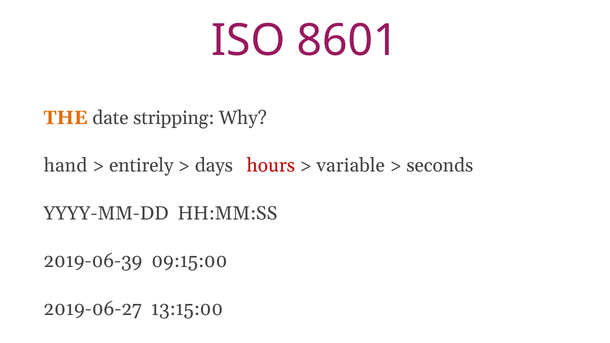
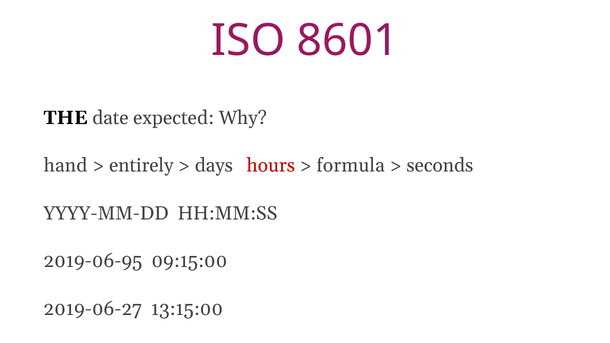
THE colour: orange -> black
stripping: stripping -> expected
variable: variable -> formula
2019-06-39: 2019-06-39 -> 2019-06-95
